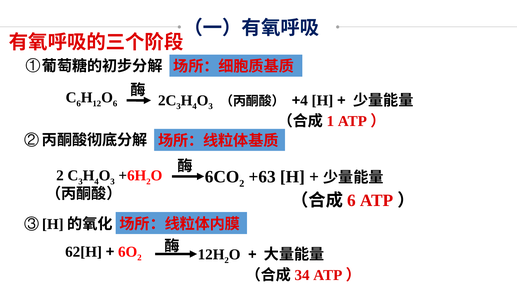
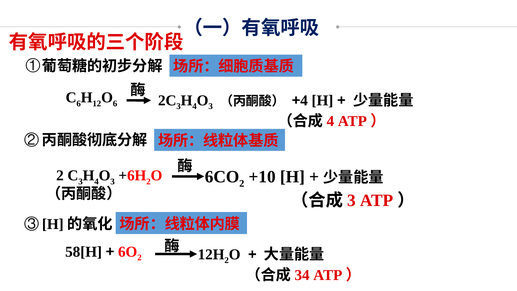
1 at (330, 121): 1 -> 4
+63: +63 -> +10
6 at (351, 200): 6 -> 3
62[H: 62[H -> 58[H
